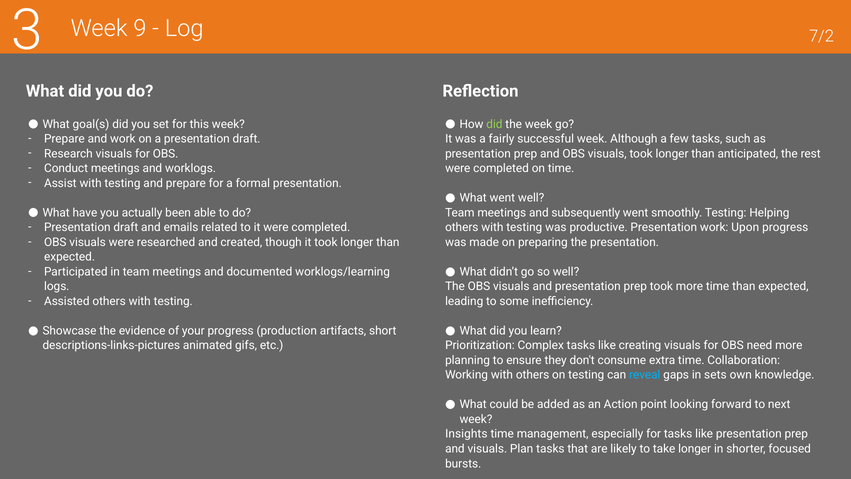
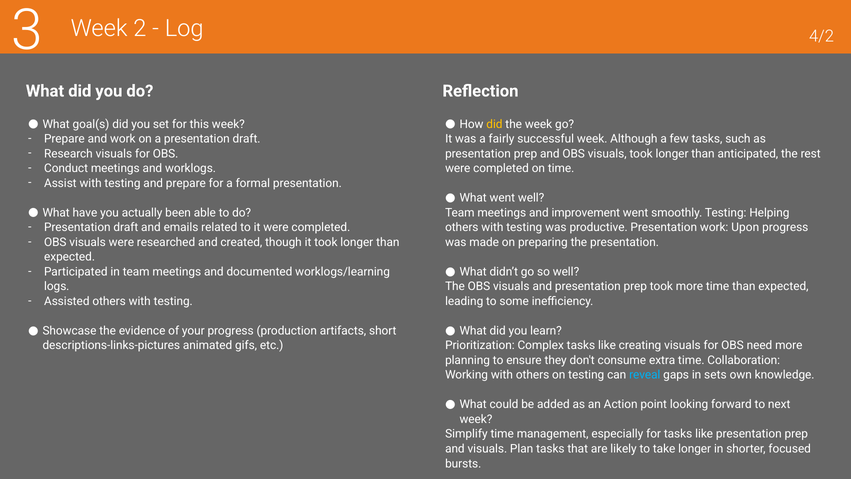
9: 9 -> 2
7/2: 7/2 -> 4/2
did at (494, 124) colour: light green -> yellow
subsequently: subsequently -> improvement
Insights: Insights -> Simplify
